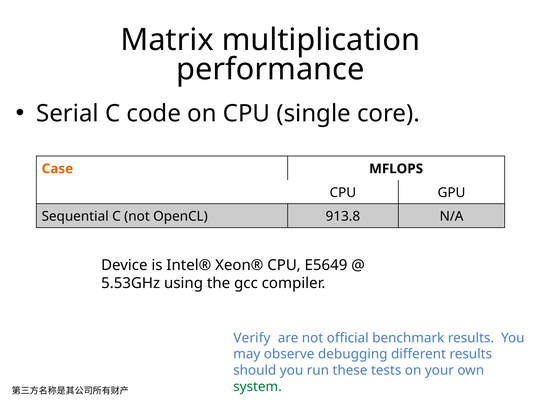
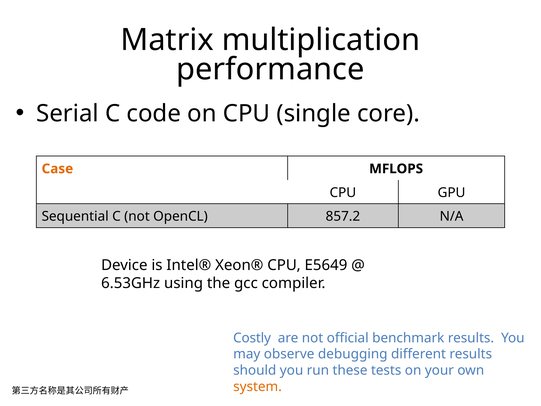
913.8: 913.8 -> 857.2
5.53GHz: 5.53GHz -> 6.53GHz
Verify: Verify -> Costly
system colour: green -> orange
